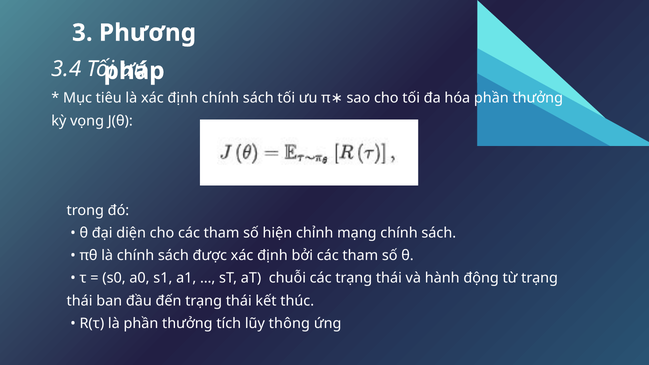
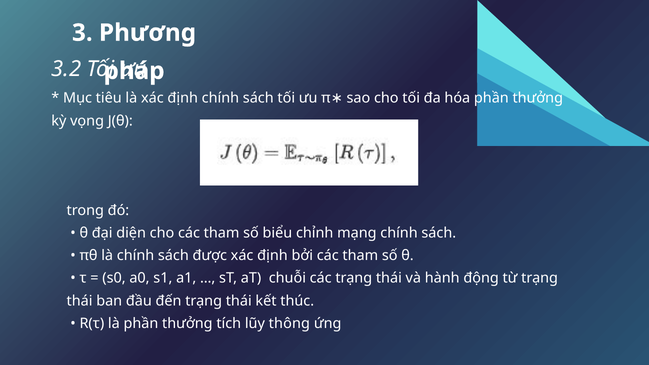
3.4: 3.4 -> 3.2
hiện: hiện -> biểu
